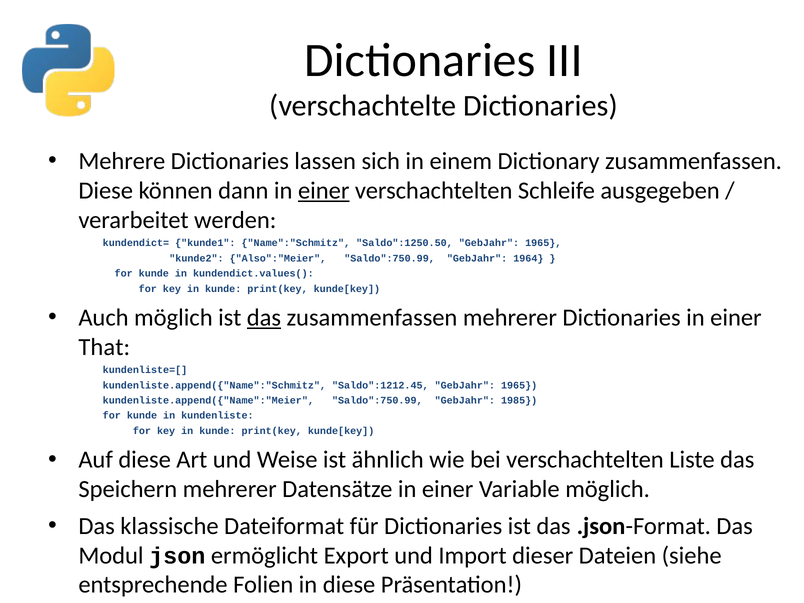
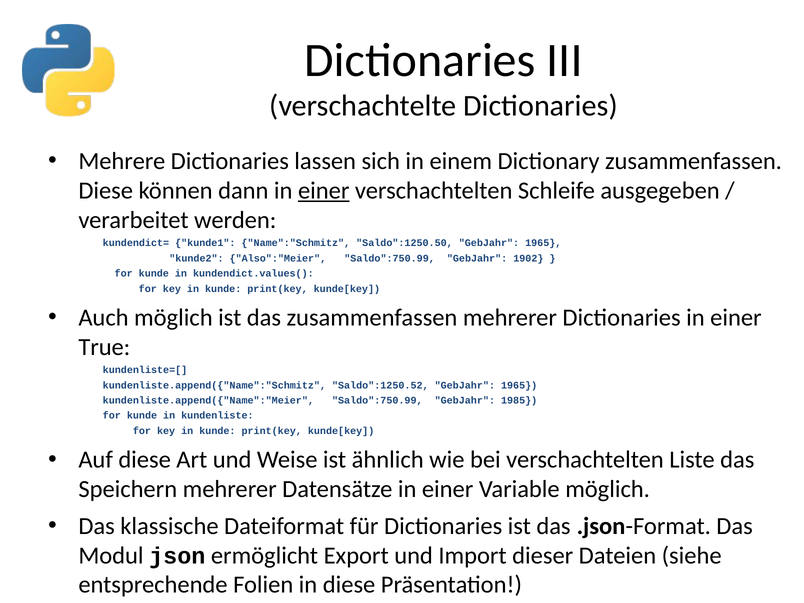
1964: 1964 -> 1902
das at (264, 318) underline: present -> none
That: That -> True
Saldo":1212.45: Saldo":1212.45 -> Saldo":1250.52
